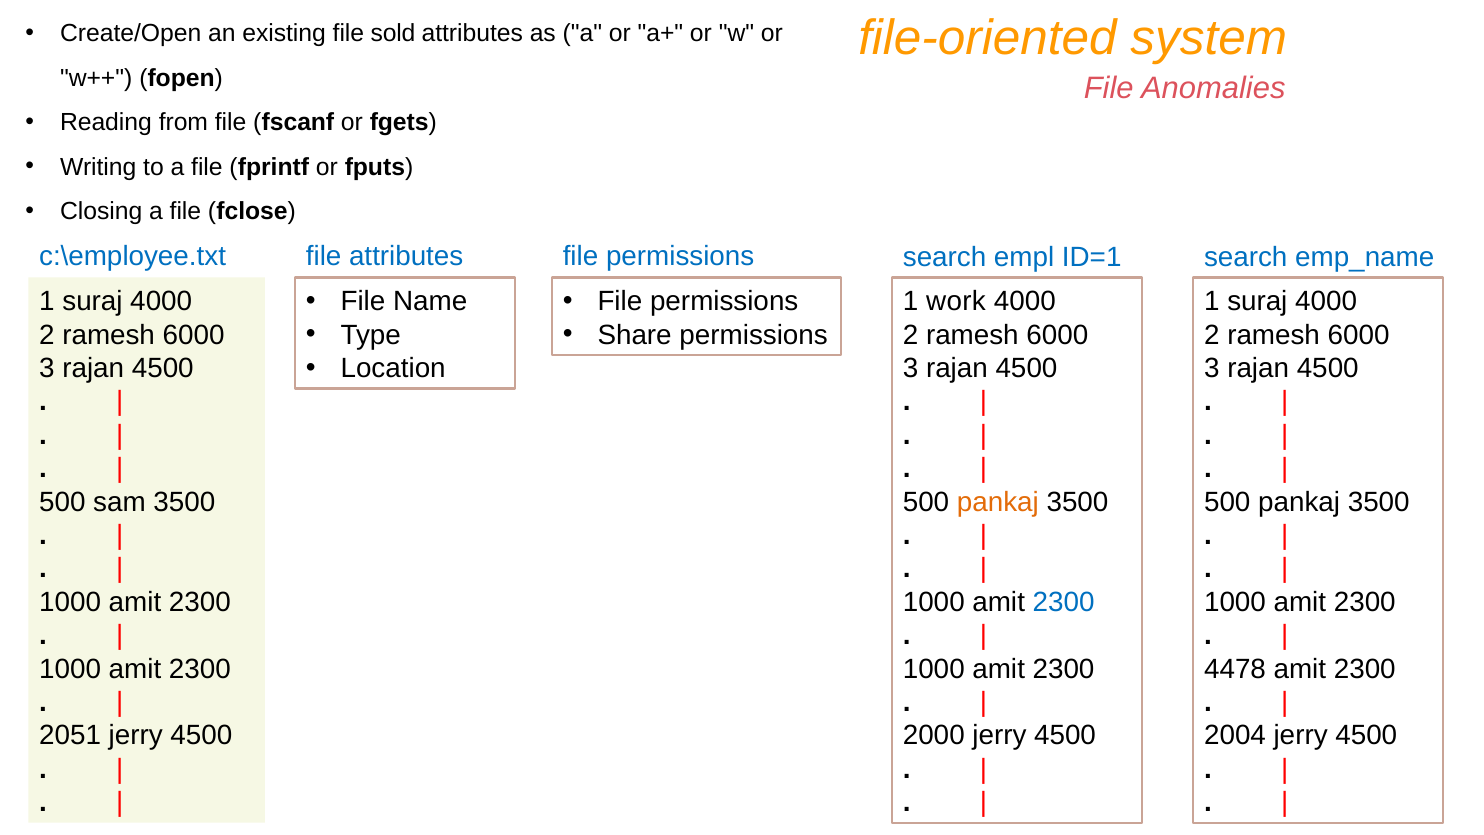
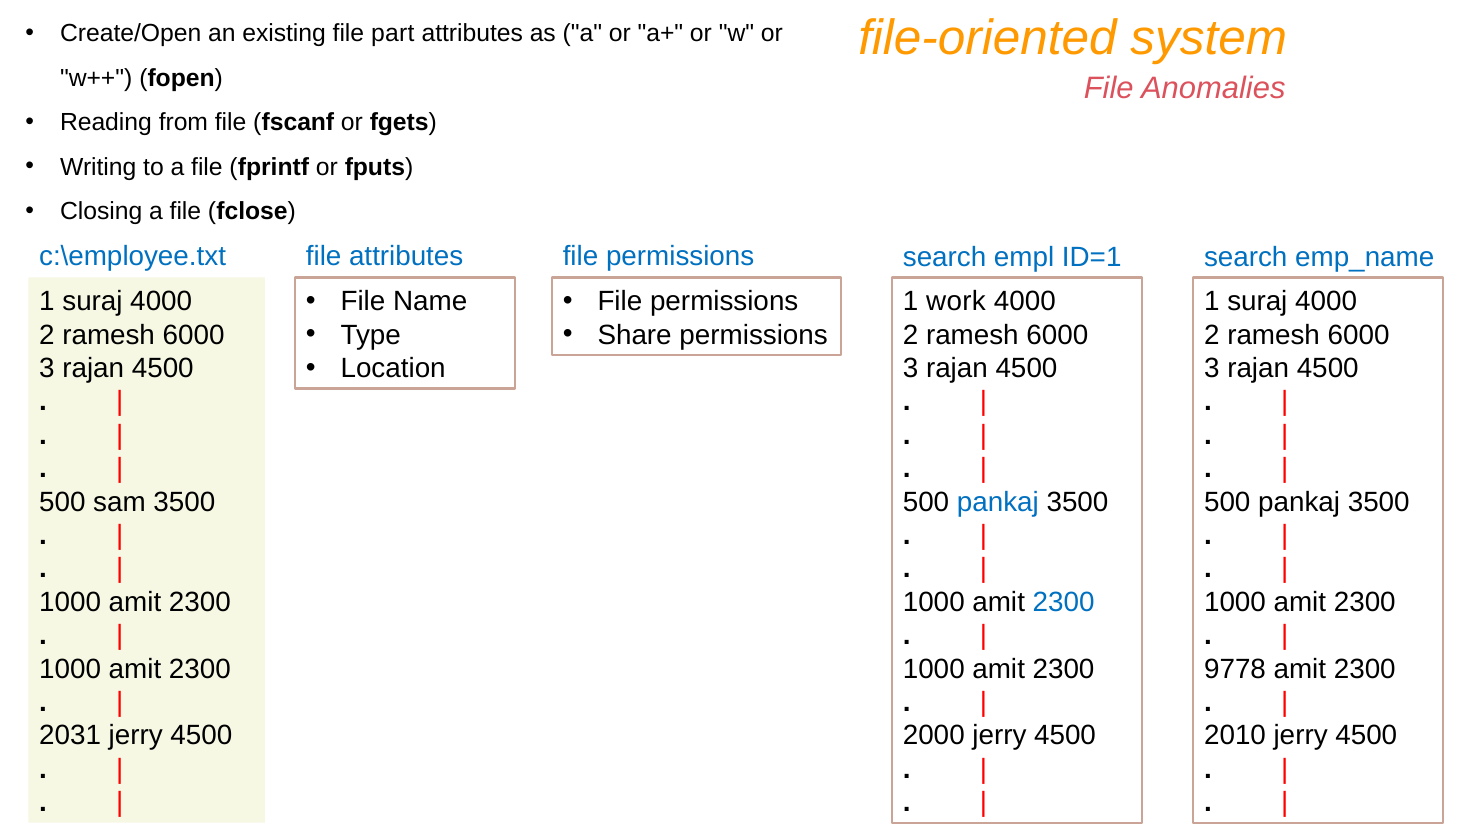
sold: sold -> part
pankaj at (998, 502) colour: orange -> blue
4478: 4478 -> 9778
2051: 2051 -> 2031
2004: 2004 -> 2010
